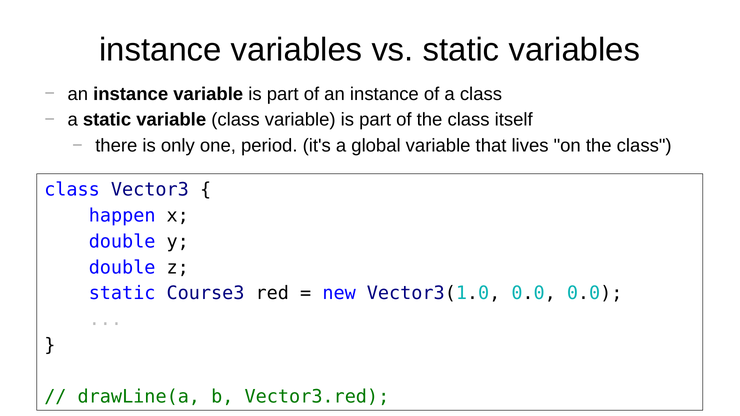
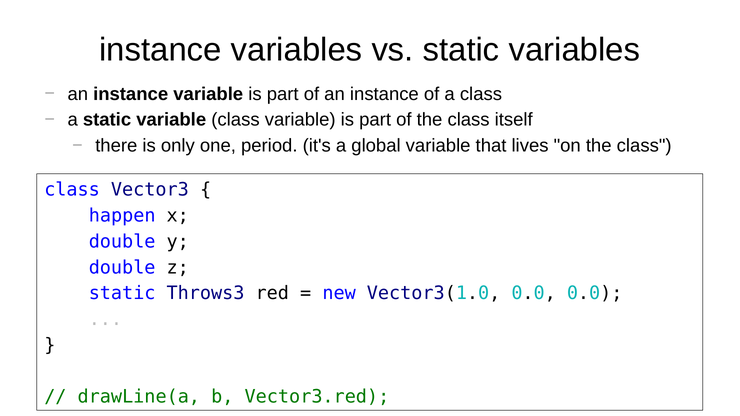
Course3: Course3 -> Throws3
